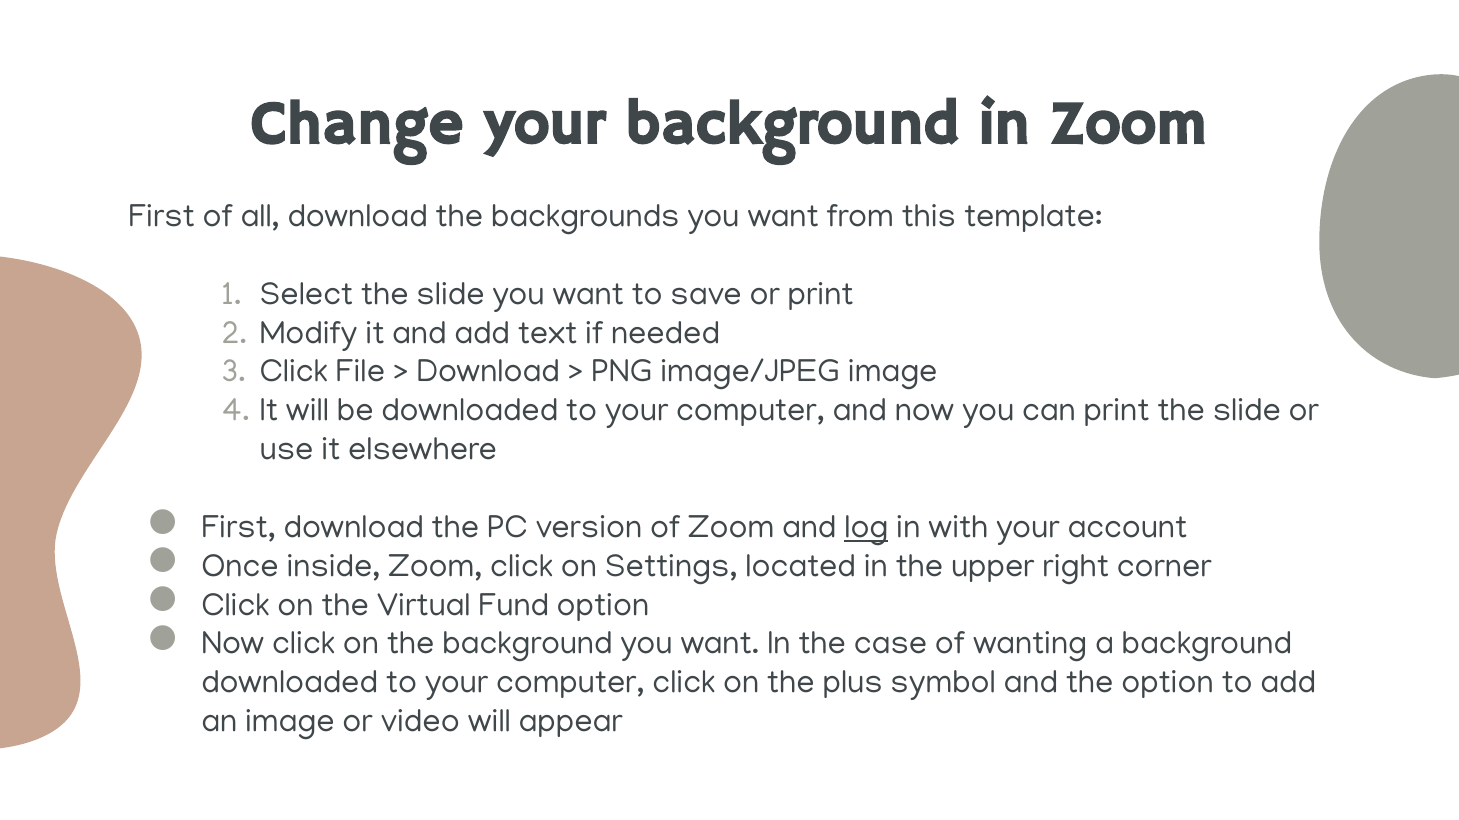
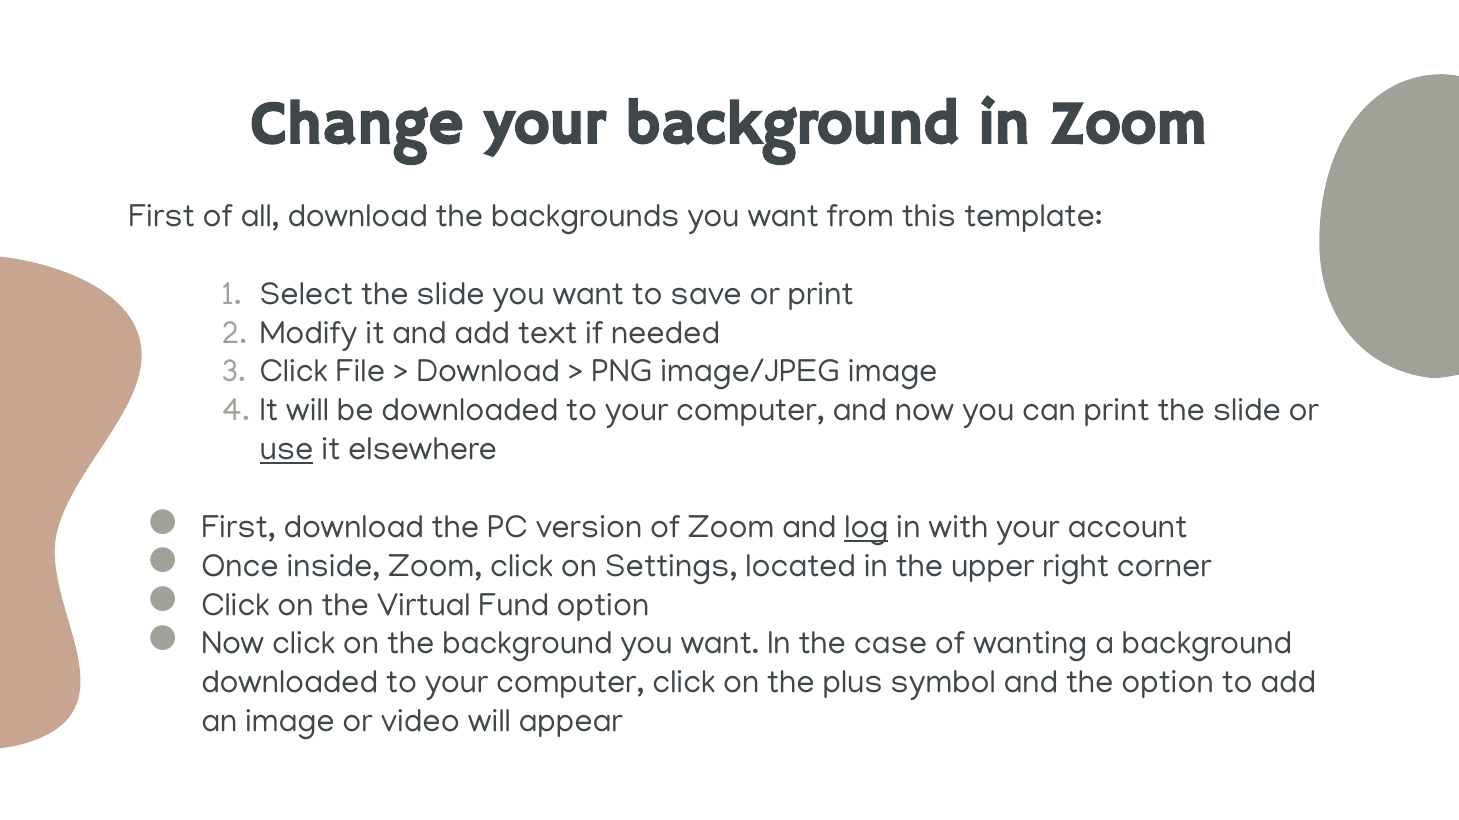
use underline: none -> present
